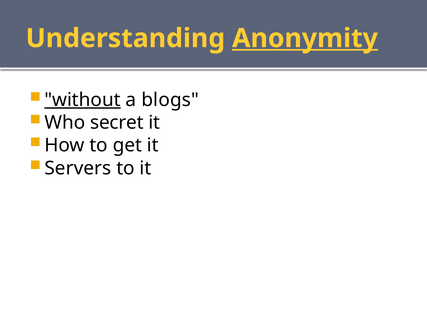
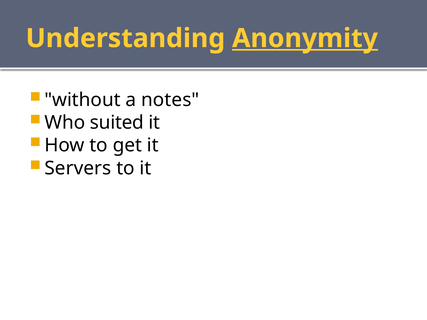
without underline: present -> none
blogs: blogs -> notes
secret: secret -> suited
